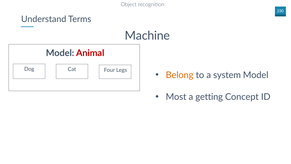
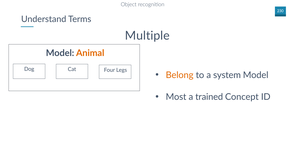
Machine: Machine -> Multiple
Animal colour: red -> orange
getting: getting -> trained
